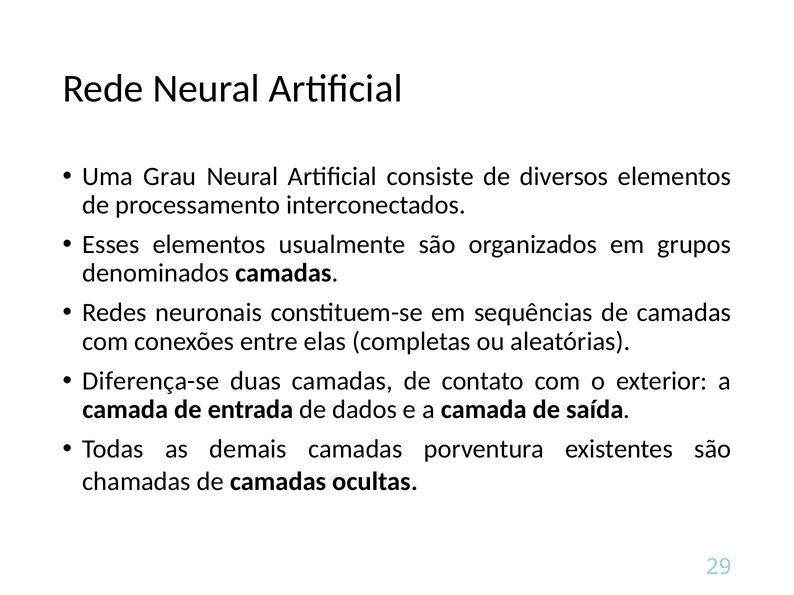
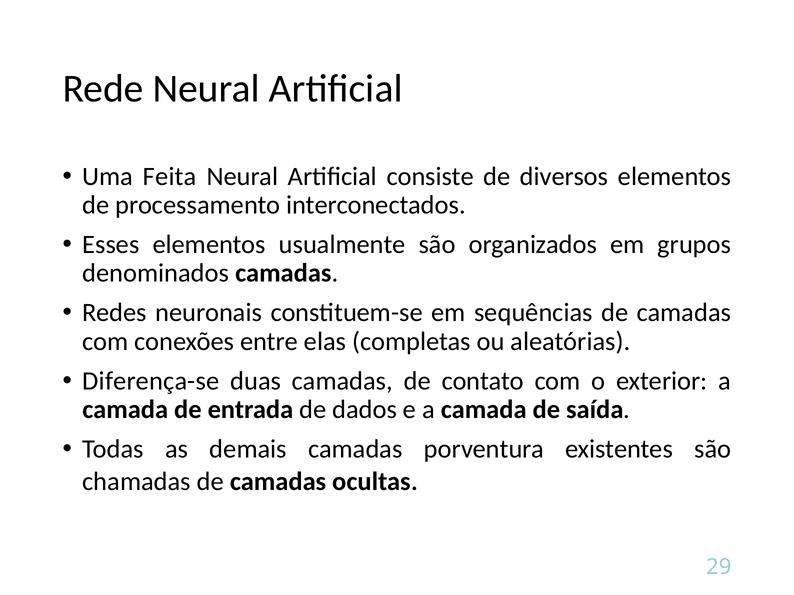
Grau: Grau -> Feita
